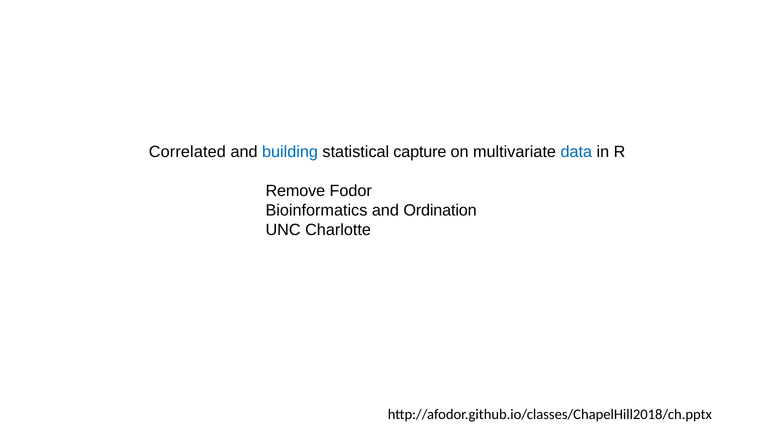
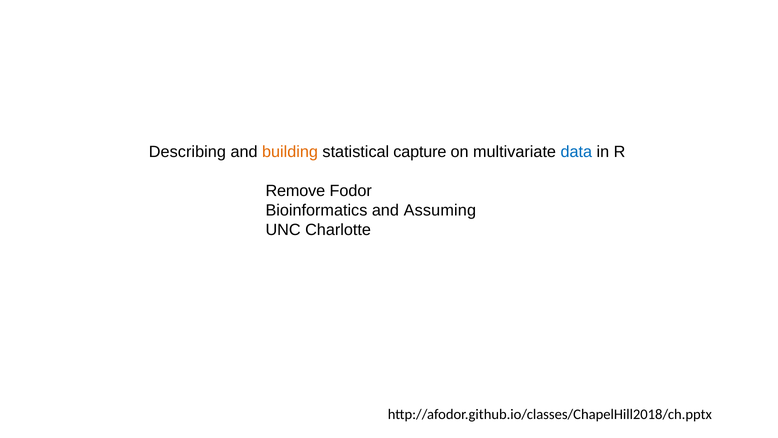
Correlated: Correlated -> Describing
building colour: blue -> orange
Ordination: Ordination -> Assuming
